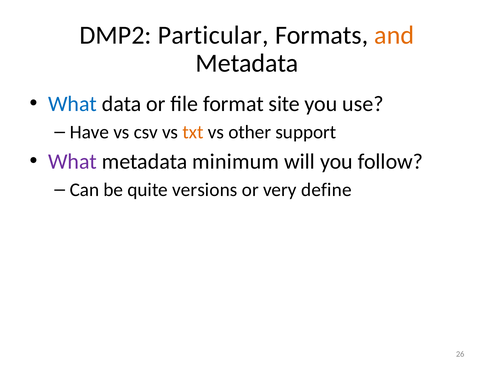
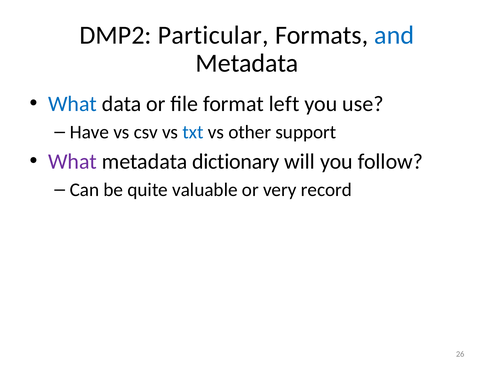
and colour: orange -> blue
site: site -> left
txt colour: orange -> blue
minimum: minimum -> dictionary
versions: versions -> valuable
define: define -> record
